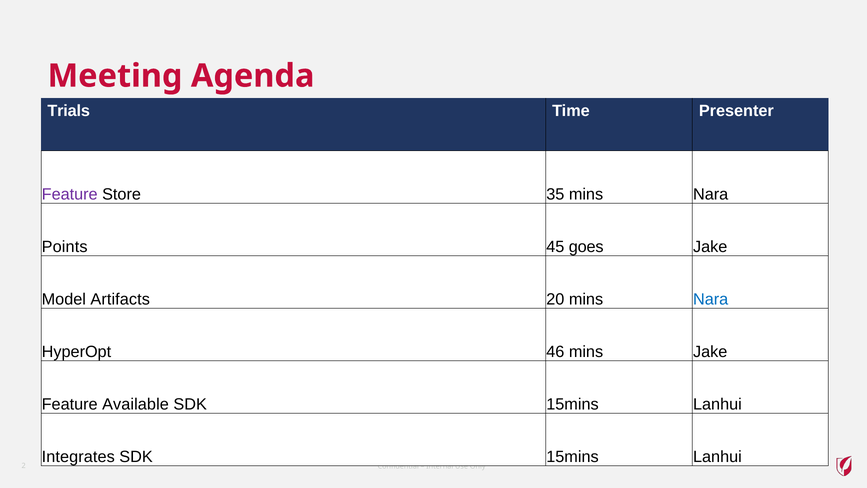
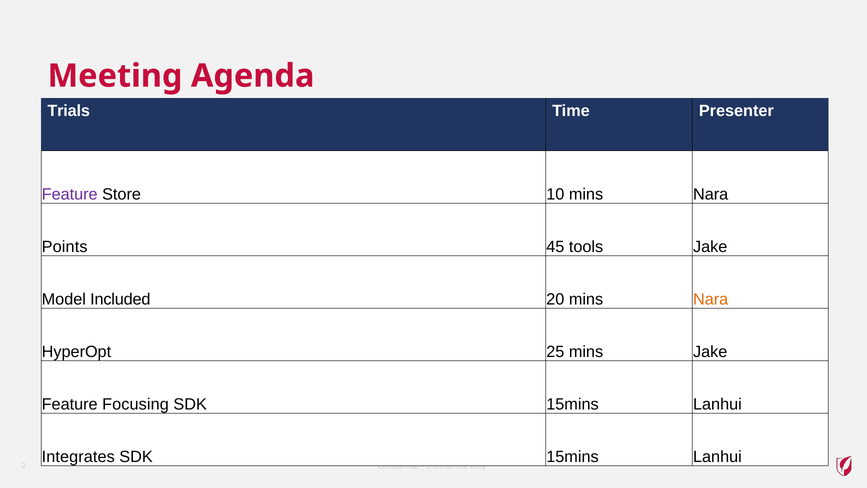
35: 35 -> 10
goes: goes -> tools
Artifacts: Artifacts -> Included
Nara at (711, 299) colour: blue -> orange
46: 46 -> 25
Available: Available -> Focusing
